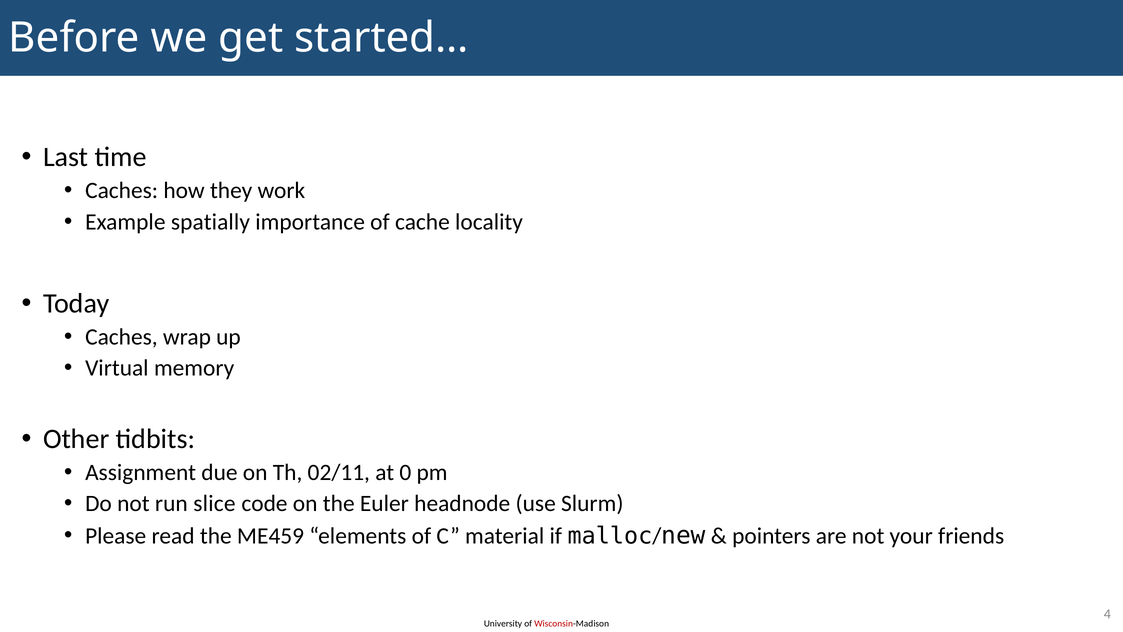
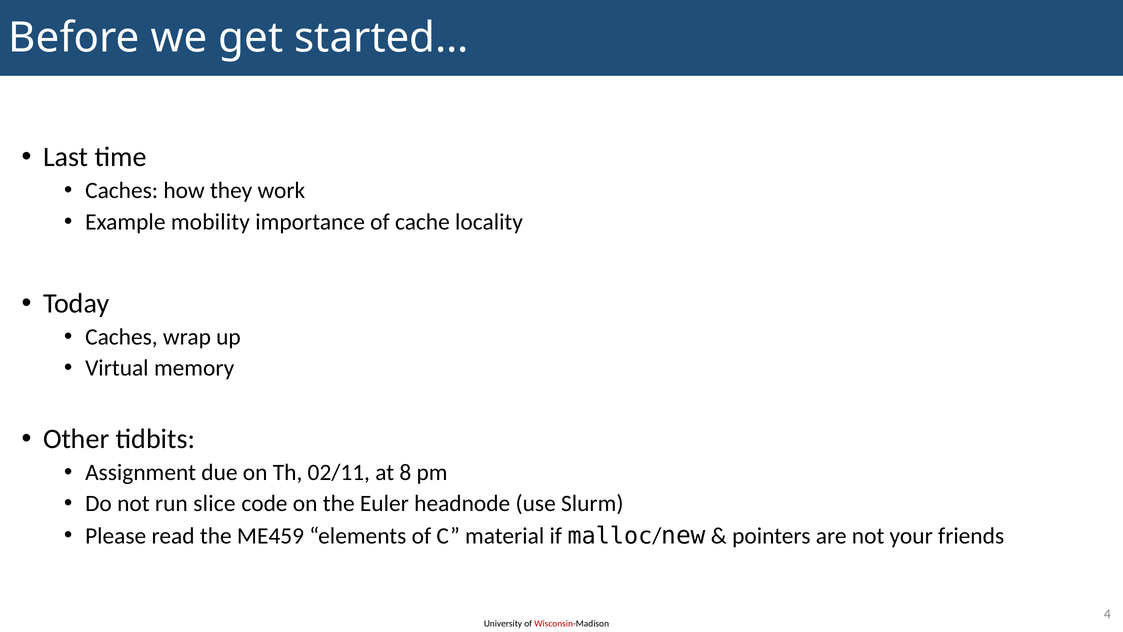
spatially: spatially -> mobility
0: 0 -> 8
